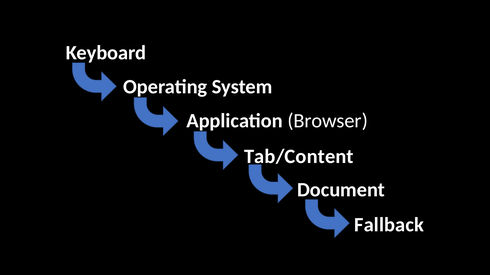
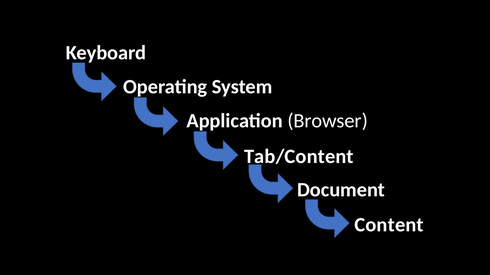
Fallback: Fallback -> Content
